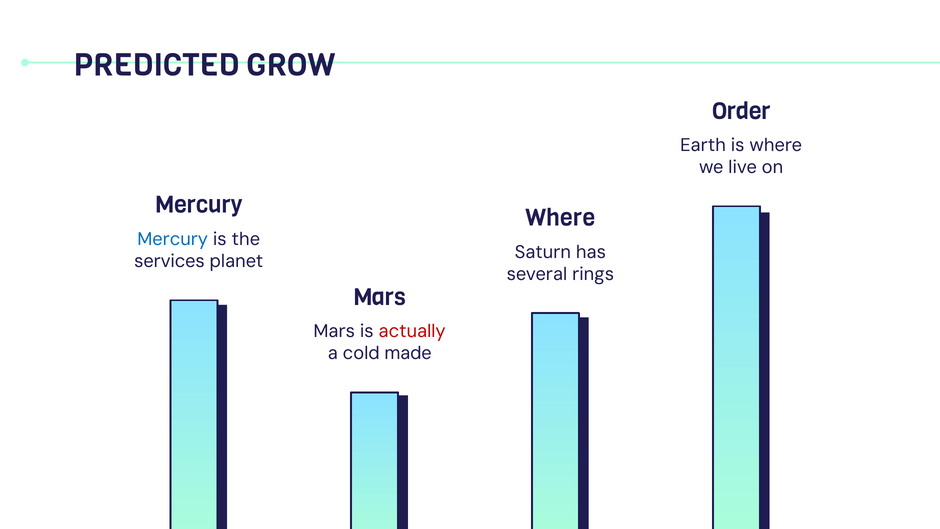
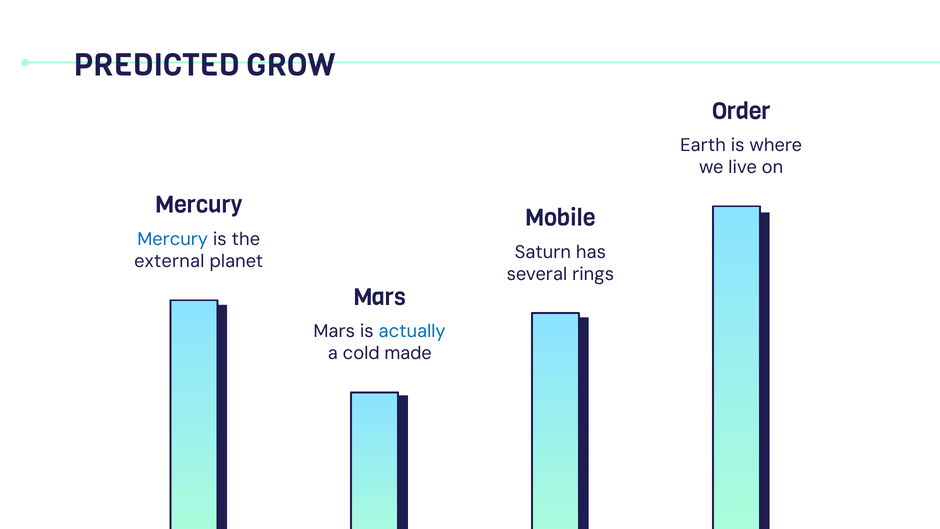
Where at (560, 218): Where -> Mobile
services: services -> external
actually colour: red -> blue
